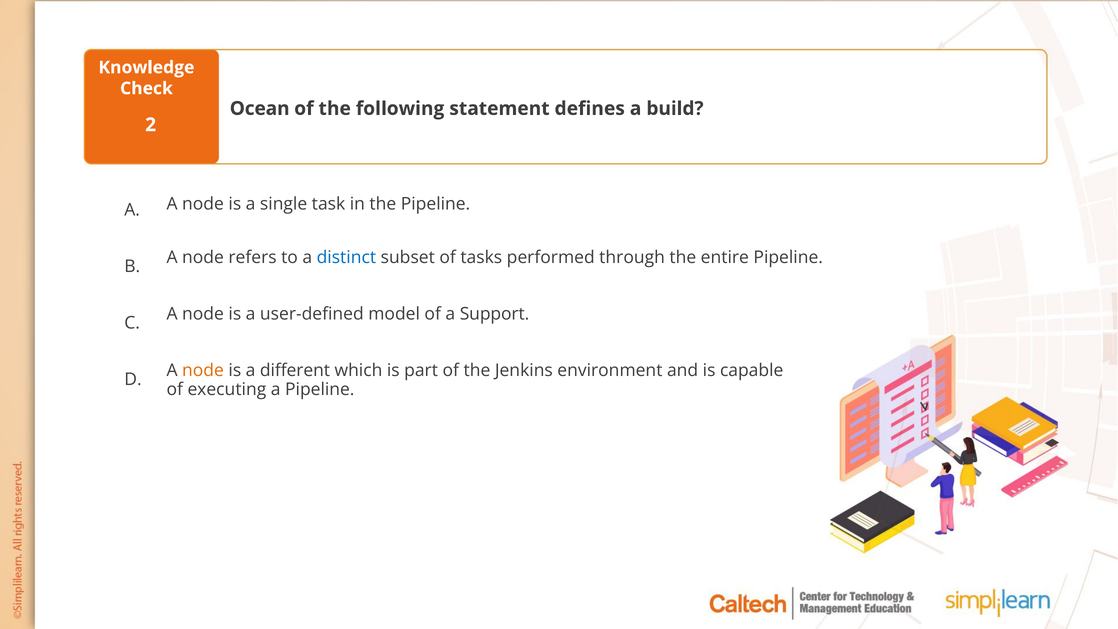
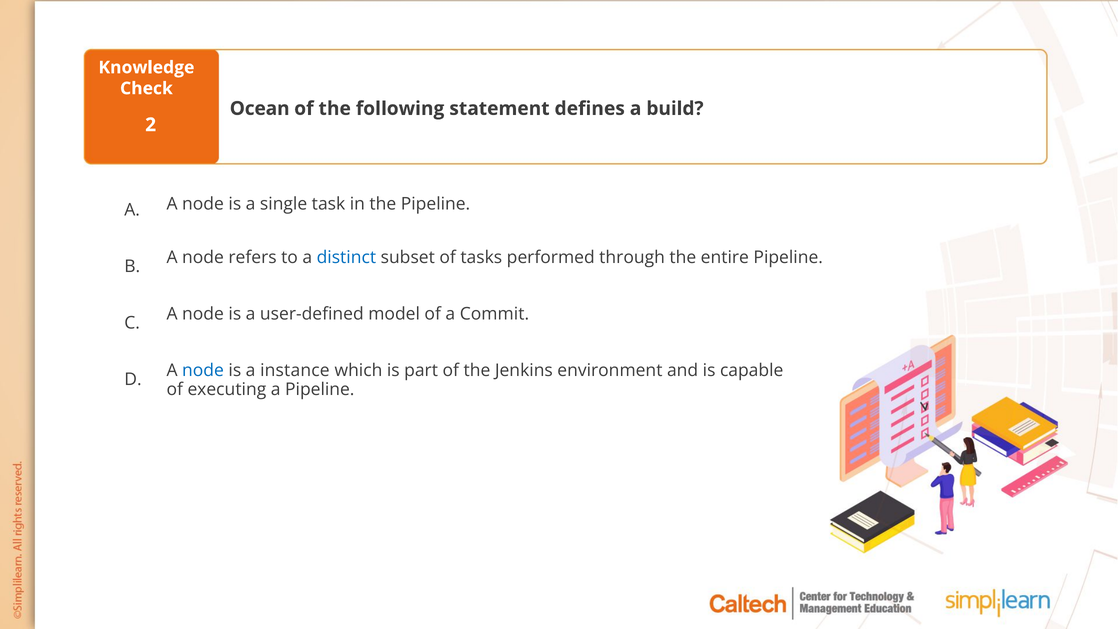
Support: Support -> Commit
node at (203, 370) colour: orange -> blue
different: different -> instance
